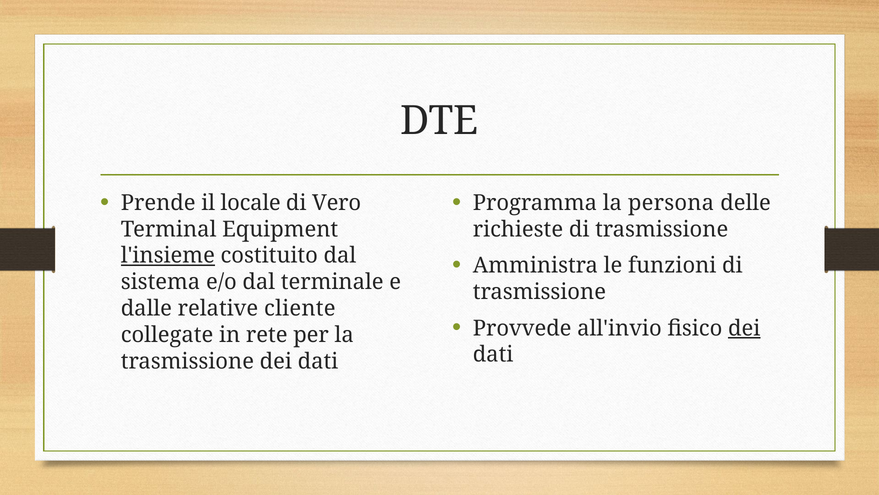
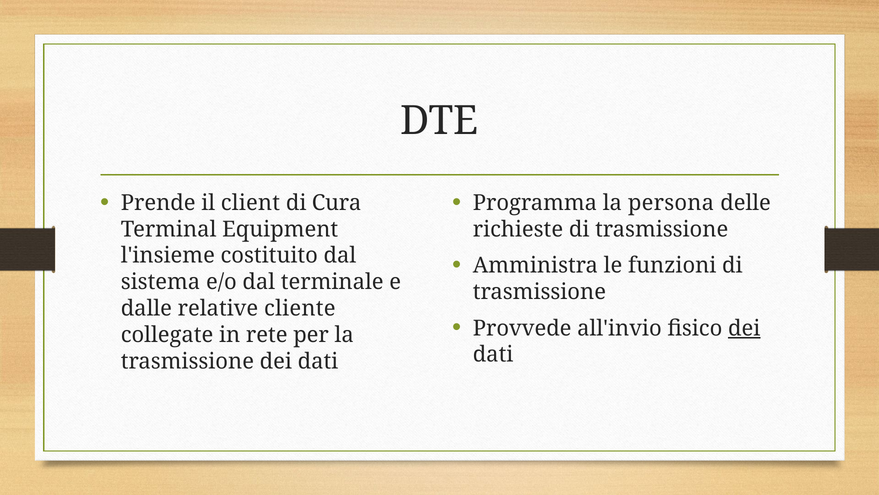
locale: locale -> client
Vero: Vero -> Cura
l'insieme underline: present -> none
